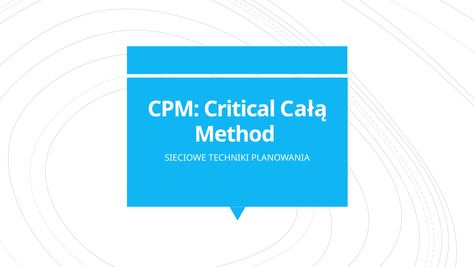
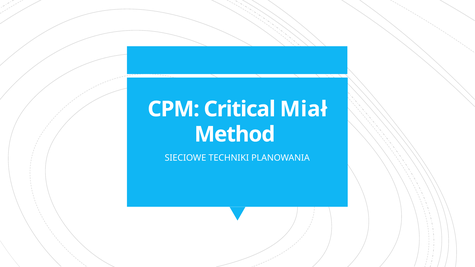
Całą: Całą -> Miał
